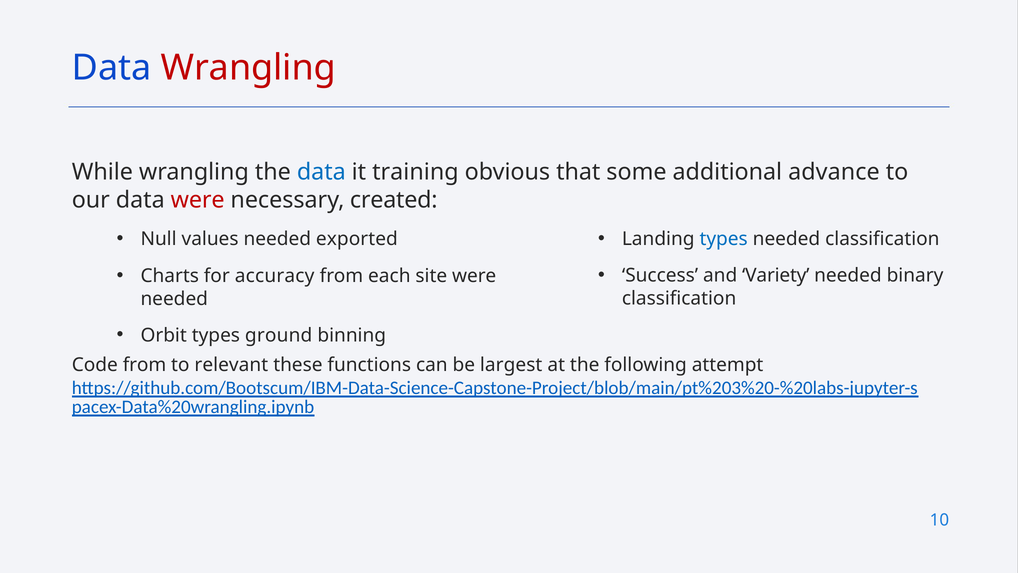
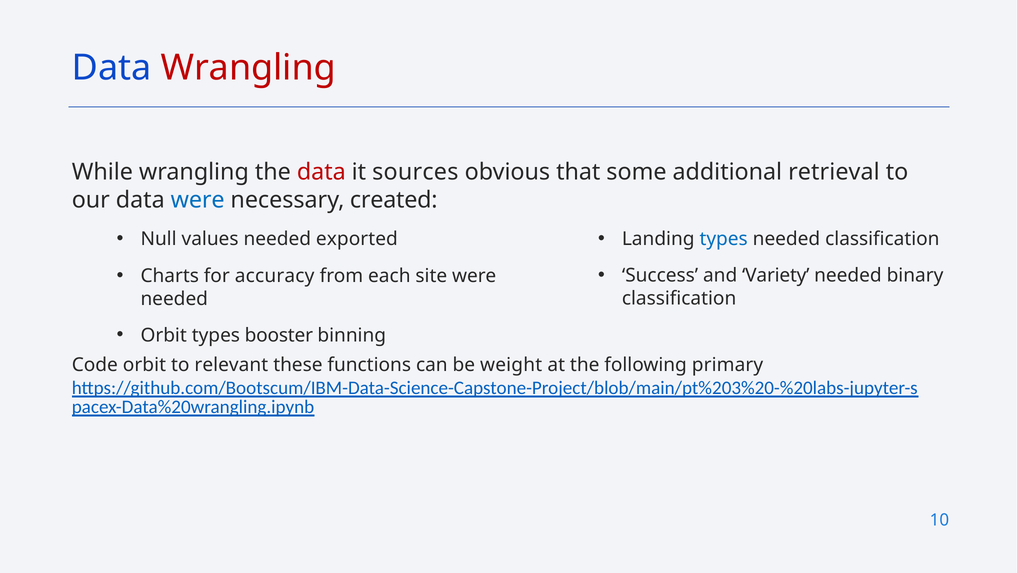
data at (321, 172) colour: blue -> red
training: training -> sources
advance: advance -> retrieval
were at (198, 200) colour: red -> blue
ground: ground -> booster
Code from: from -> orbit
largest: largest -> weight
attempt: attempt -> primary
